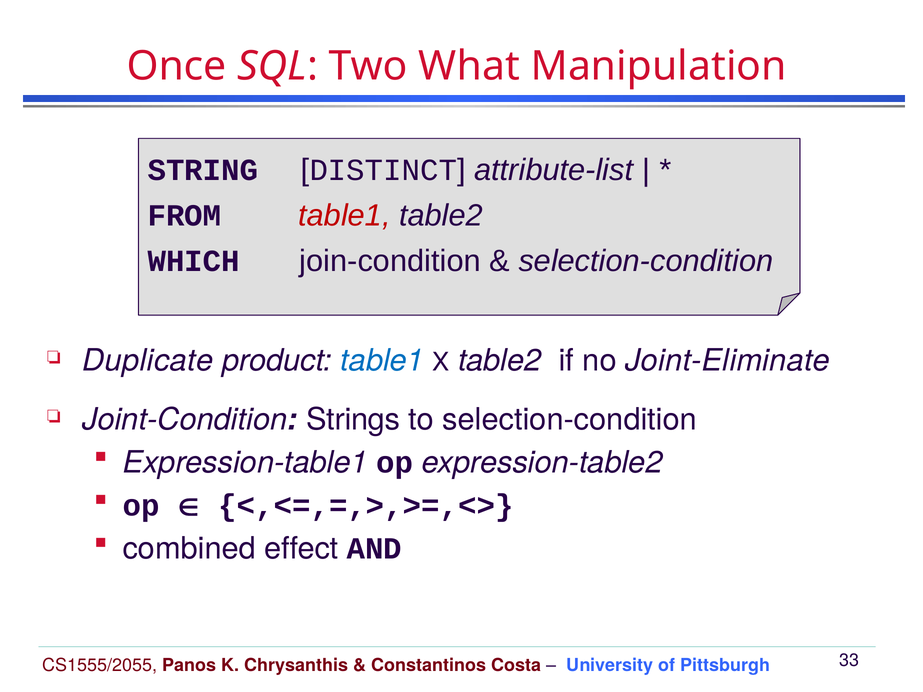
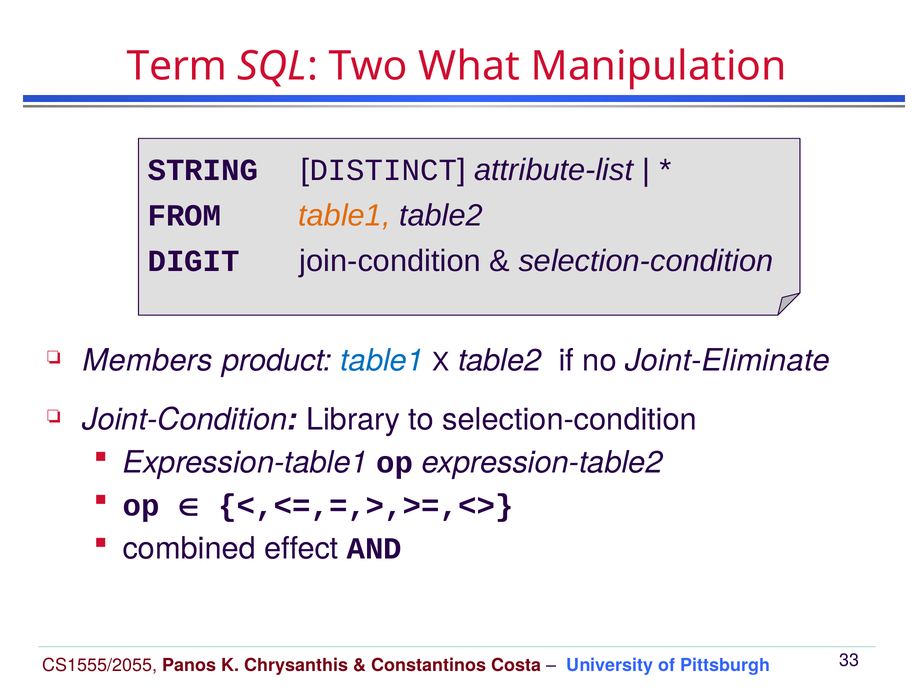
Once: Once -> Term
table1 at (344, 216) colour: red -> orange
WHICH: WHICH -> DIGIT
Duplicate: Duplicate -> Members
Strings: Strings -> Library
